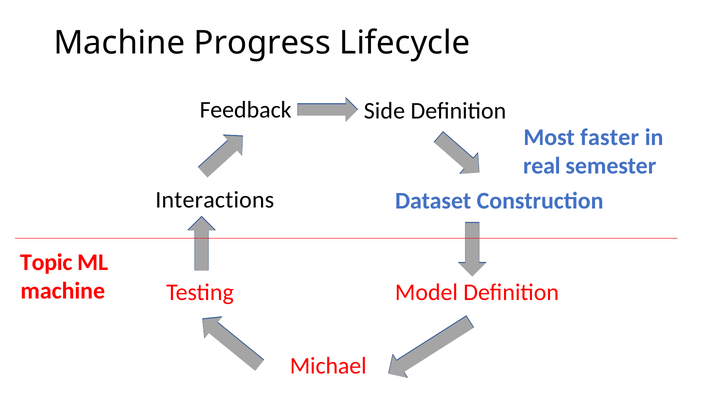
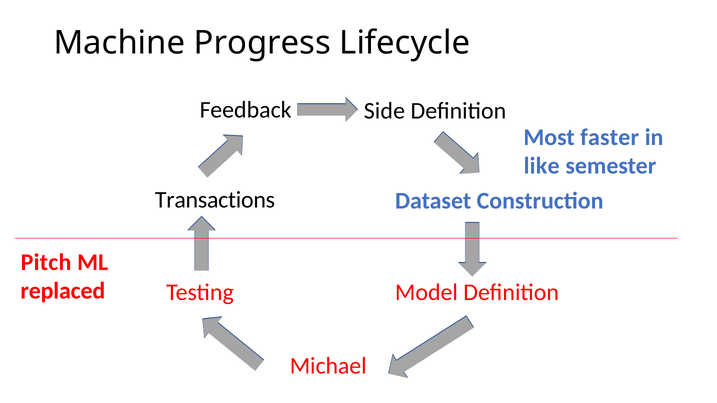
real: real -> like
Interactions: Interactions -> Transactions
Topic: Topic -> Pitch
machine at (63, 291): machine -> replaced
